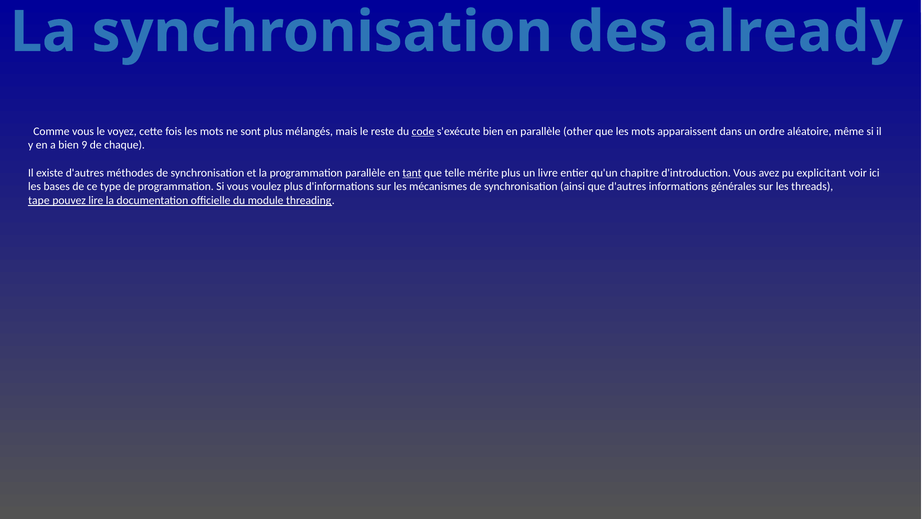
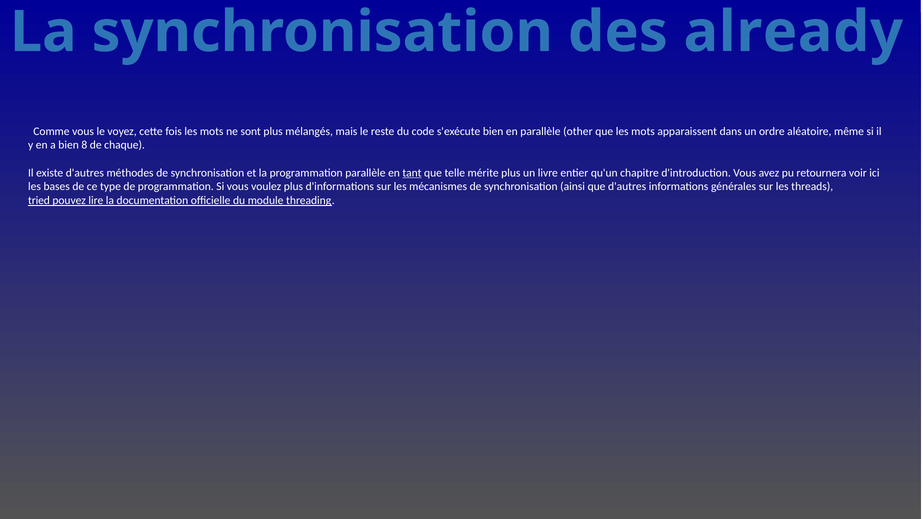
code underline: present -> none
9: 9 -> 8
explicitant: explicitant -> retournera
tape: tape -> tried
